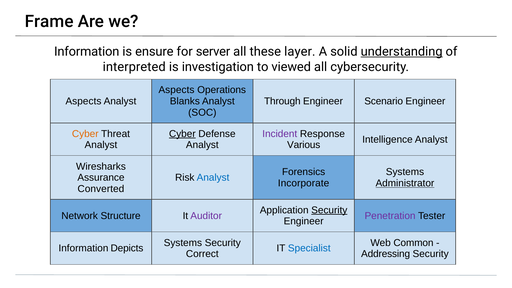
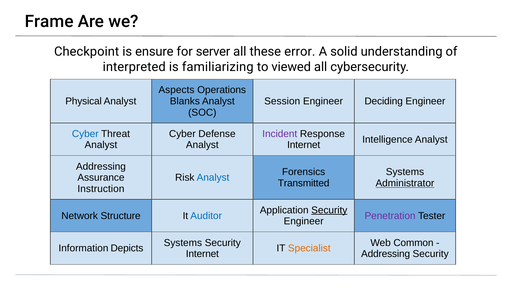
Information at (87, 52): Information -> Checkpoint
layer: layer -> error
understanding underline: present -> none
investigation: investigation -> familiarizing
Aspects at (83, 101): Aspects -> Physical
Through: Through -> Session
Scenario: Scenario -> Deciding
Cyber at (85, 134) colour: orange -> blue
Cyber at (182, 134) underline: present -> none
Various at (304, 145): Various -> Internet
Wiresharks at (101, 166): Wiresharks -> Addressing
Incorporate: Incorporate -> Transmitted
Converted: Converted -> Instruction
Auditor colour: purple -> blue
Specialist colour: blue -> orange
Correct at (202, 254): Correct -> Internet
